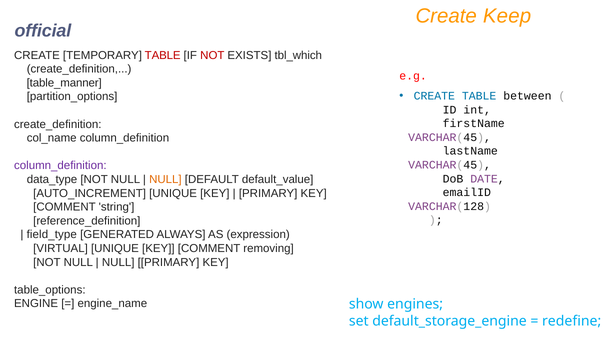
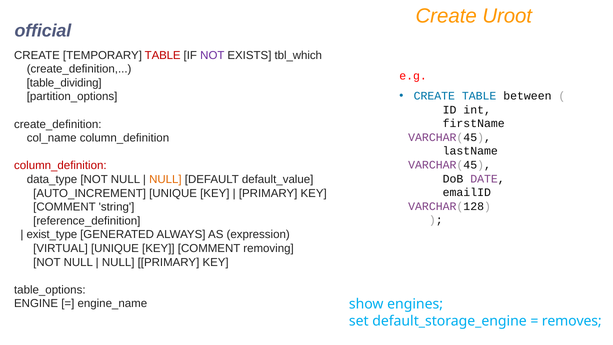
Keep: Keep -> Uroot
NOT at (212, 55) colour: red -> purple
table_manner: table_manner -> table_dividing
column_definition at (60, 166) colour: purple -> red
field_type: field_type -> exist_type
redefine: redefine -> removes
